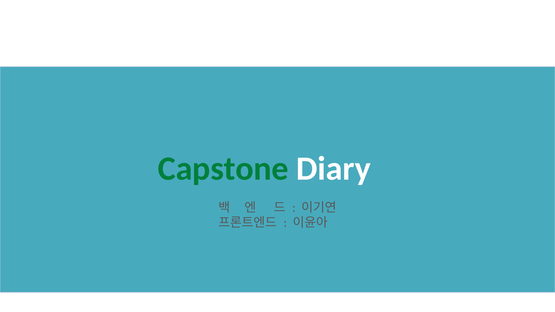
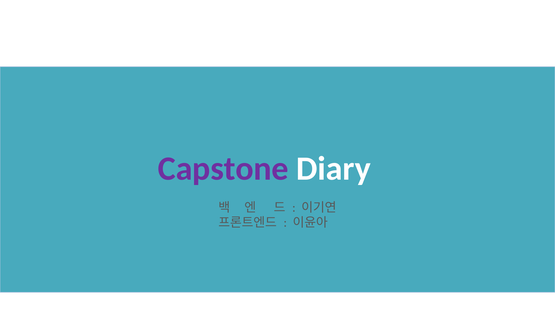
Capstone colour: green -> purple
